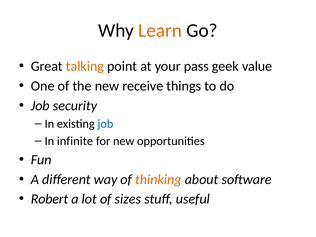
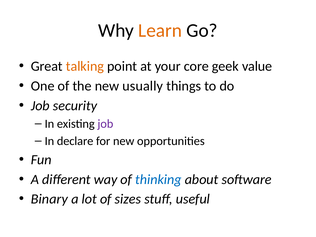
pass: pass -> core
receive: receive -> usually
job at (105, 124) colour: blue -> purple
infinite: infinite -> declare
thinking colour: orange -> blue
Robert: Robert -> Binary
